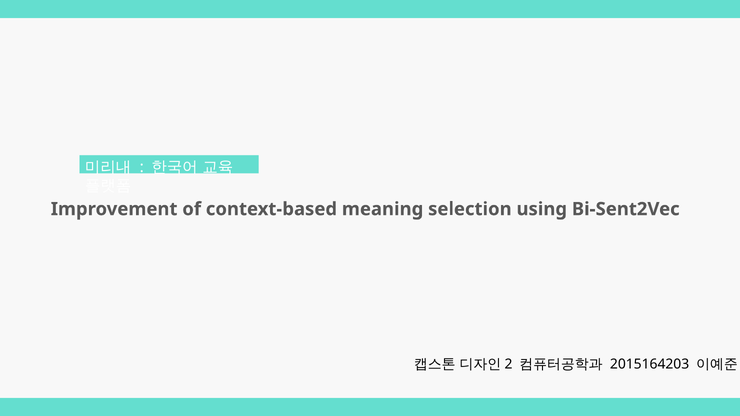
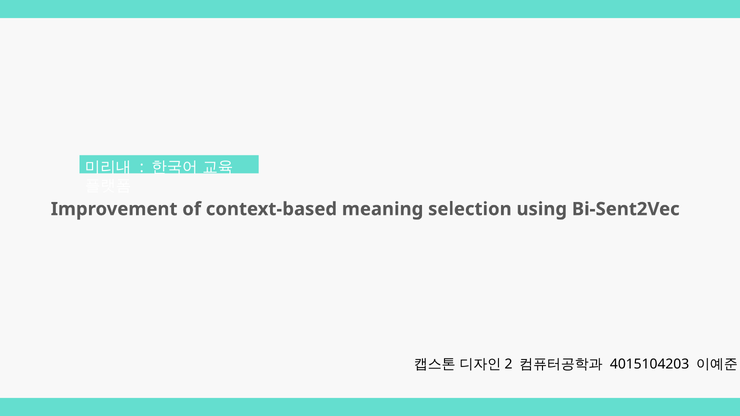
2015164203: 2015164203 -> 4015104203
